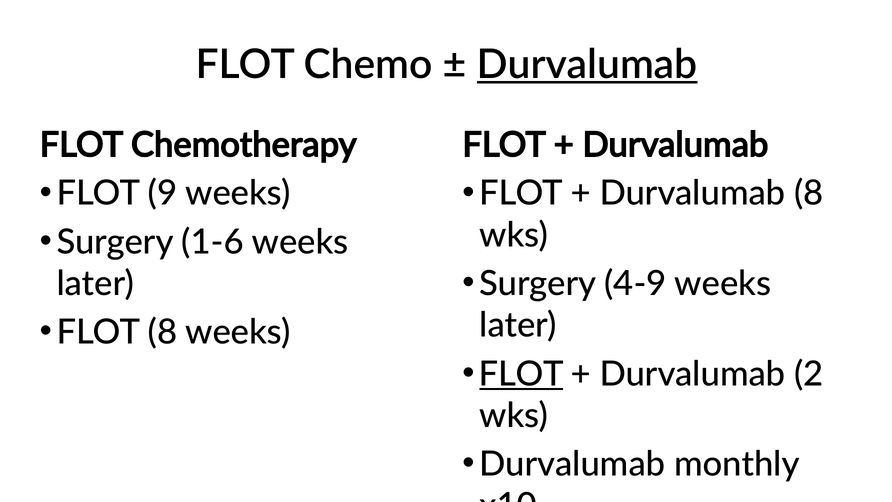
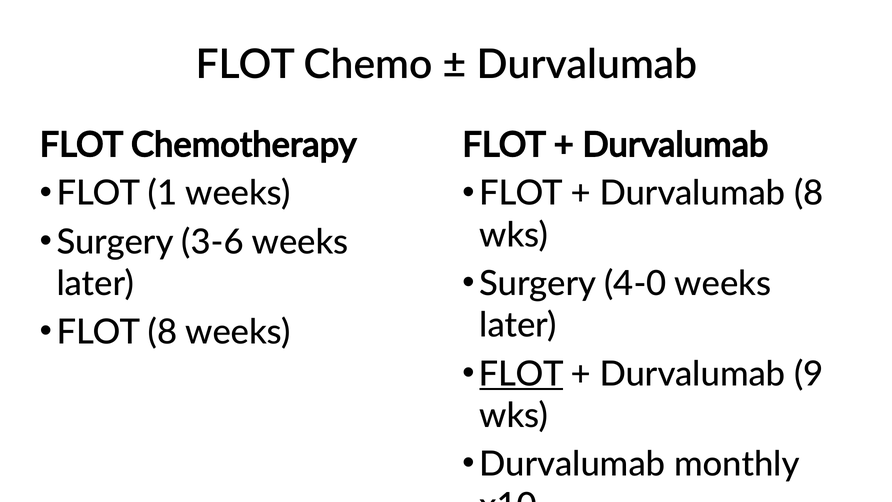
Durvalumab at (587, 65) underline: present -> none
9: 9 -> 1
1-6: 1-6 -> 3-6
4-9: 4-9 -> 4-0
2: 2 -> 9
